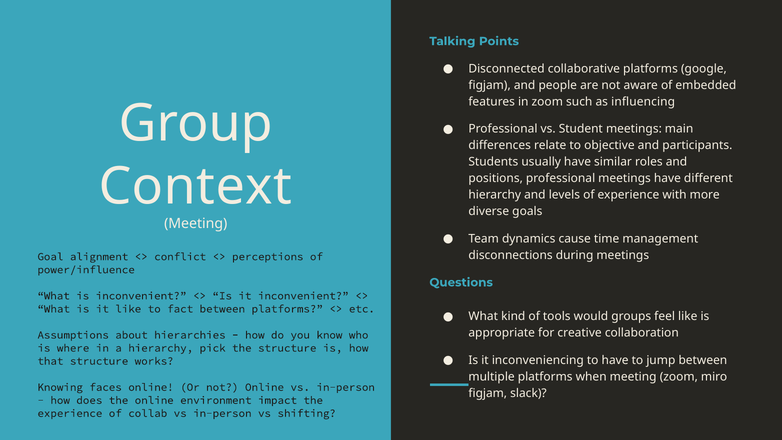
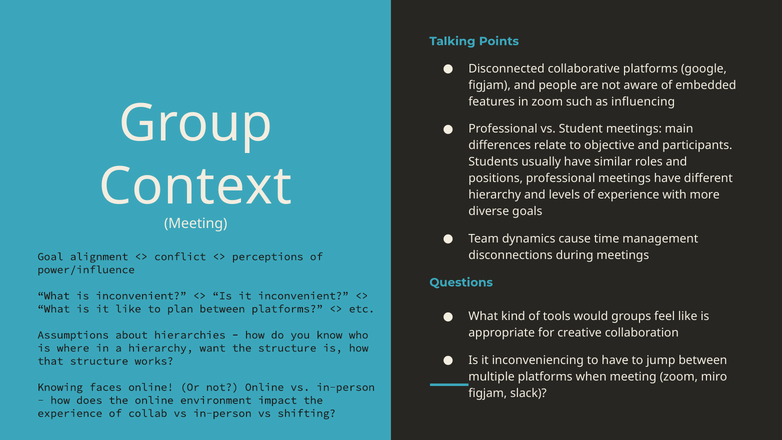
fact: fact -> plan
pick: pick -> want
